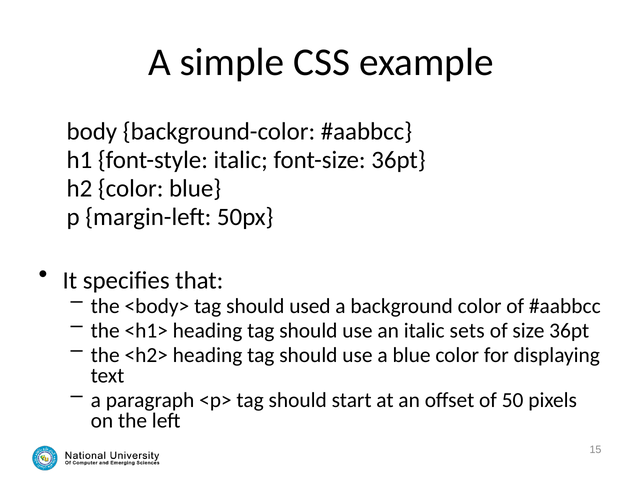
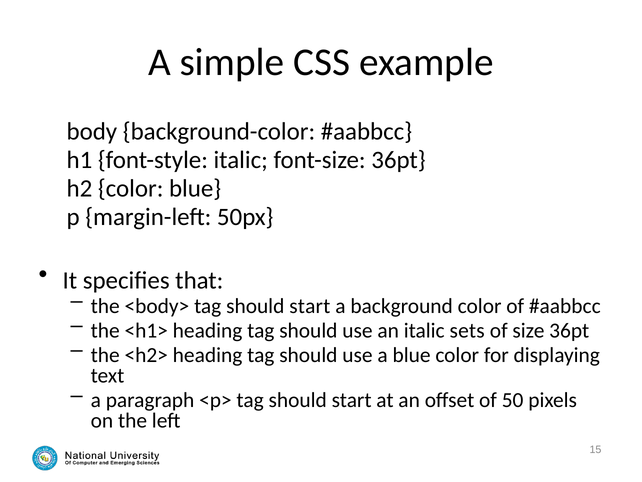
<body> tag should used: used -> start
